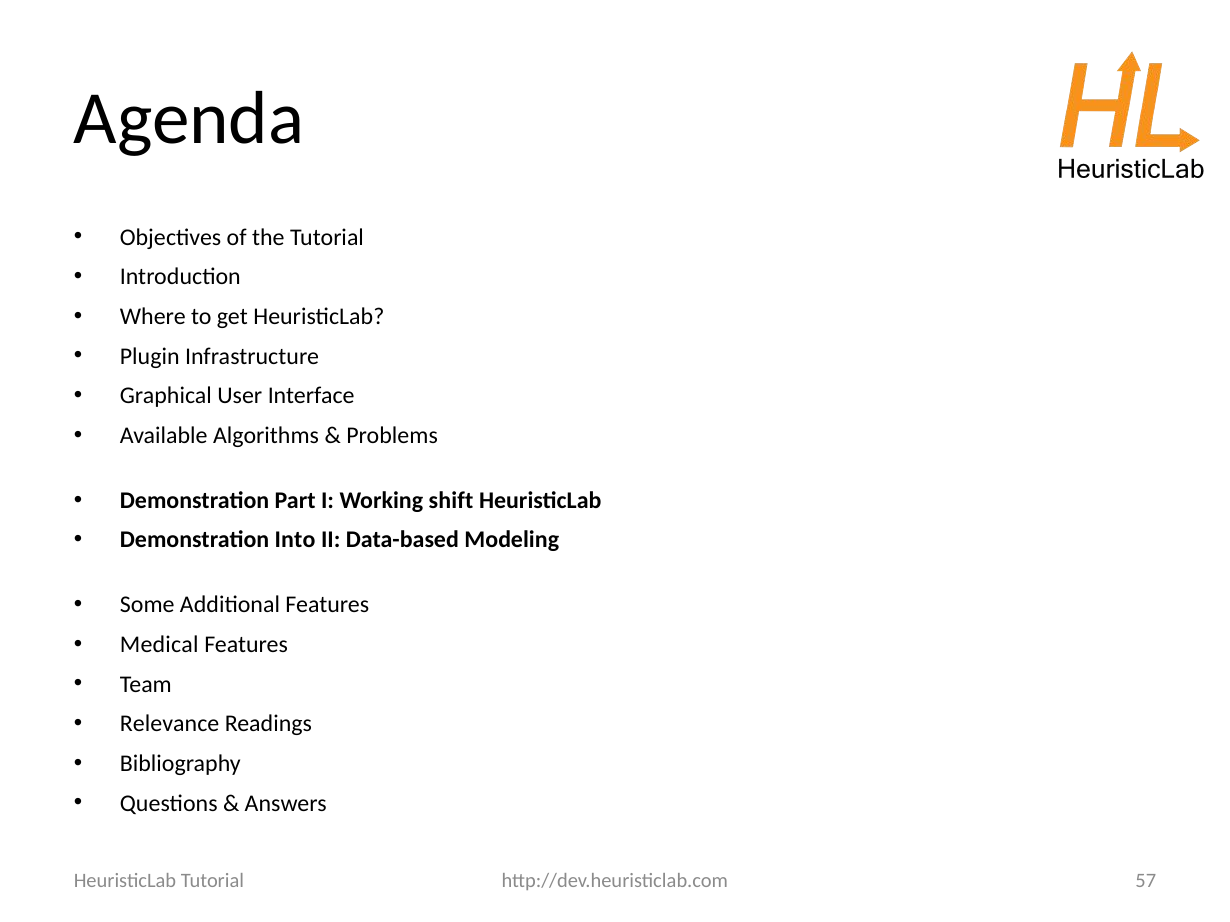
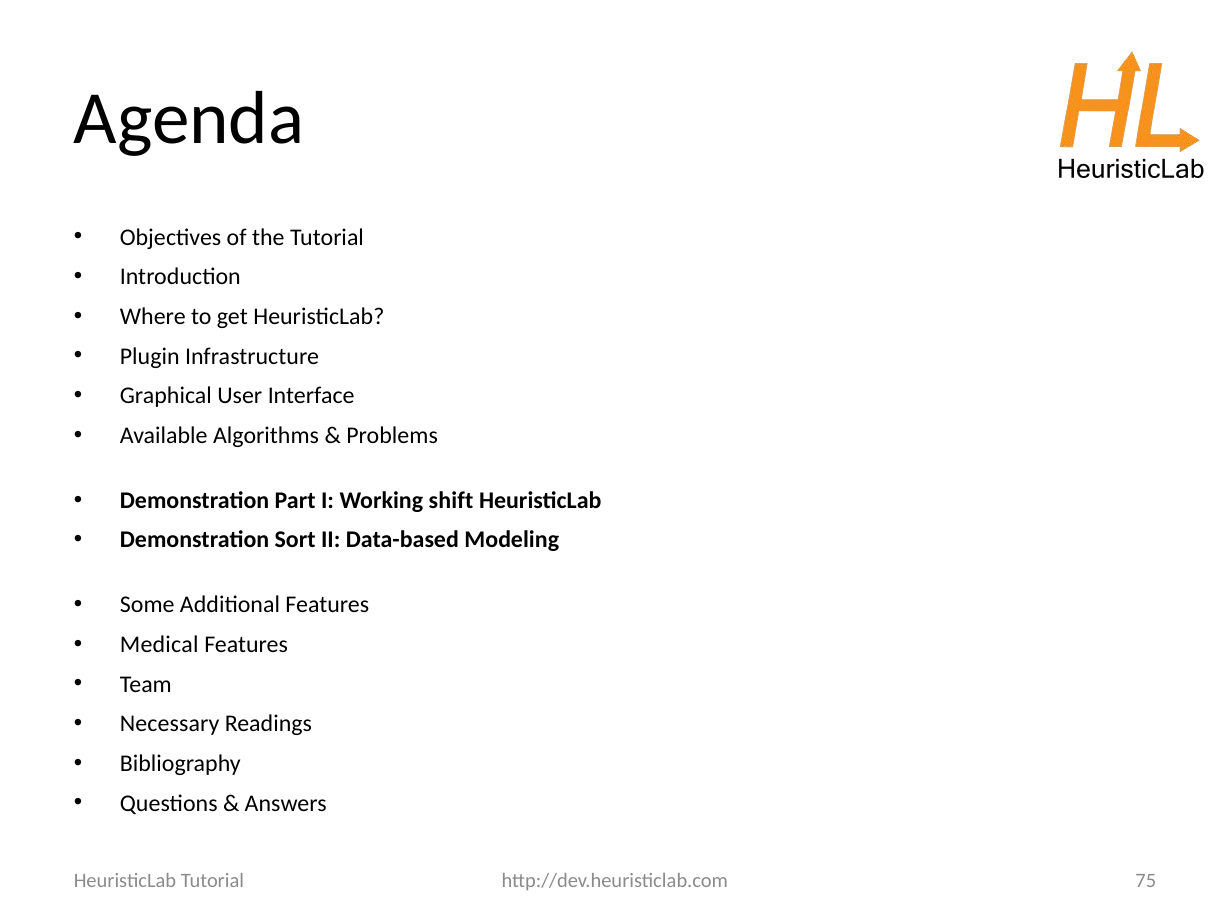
Into: Into -> Sort
Relevance: Relevance -> Necessary
57: 57 -> 75
